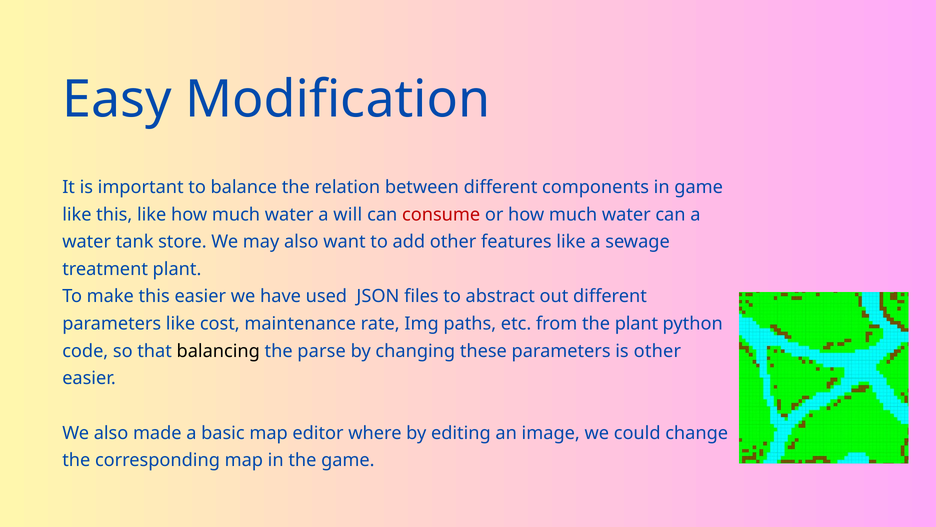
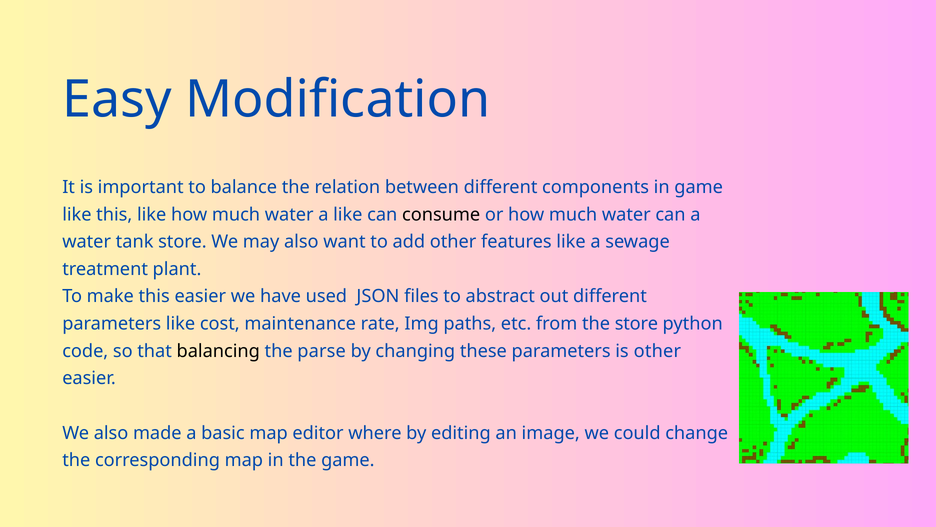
a will: will -> like
consume colour: red -> black
the plant: plant -> store
